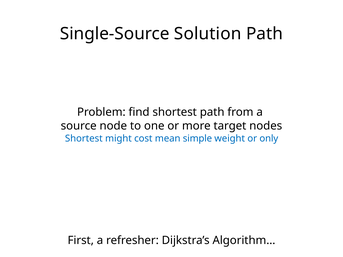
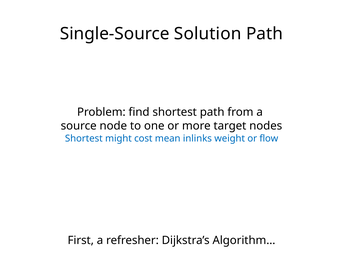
simple: simple -> inlinks
only: only -> flow
